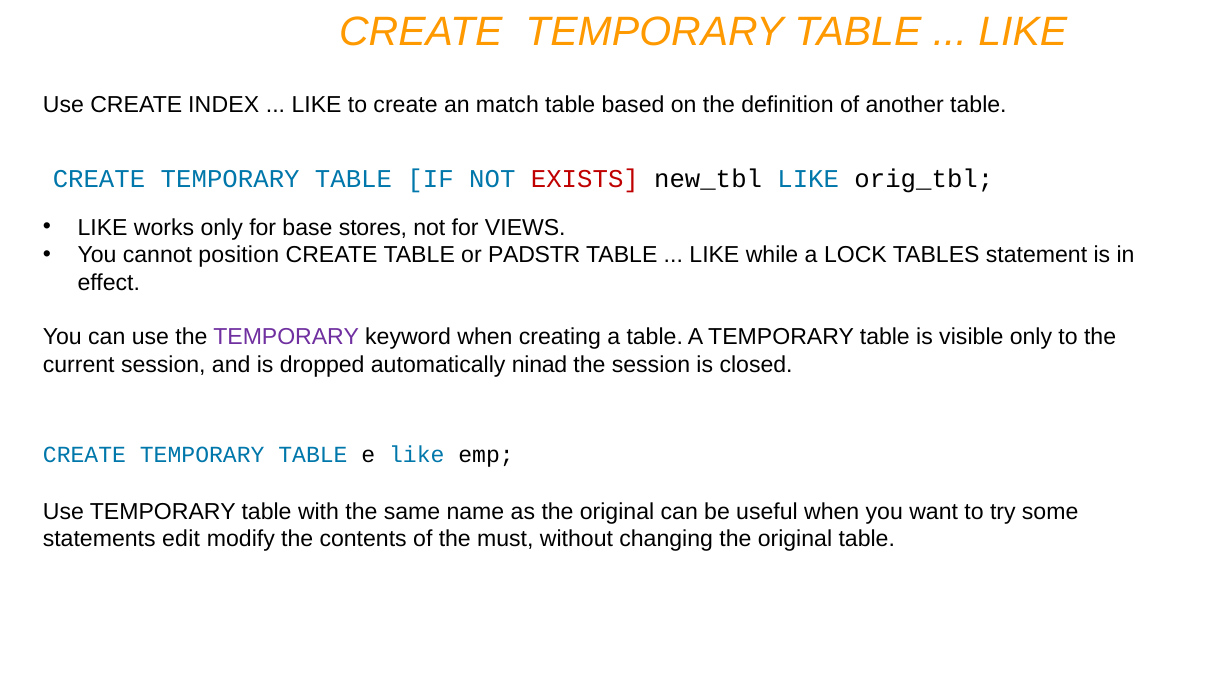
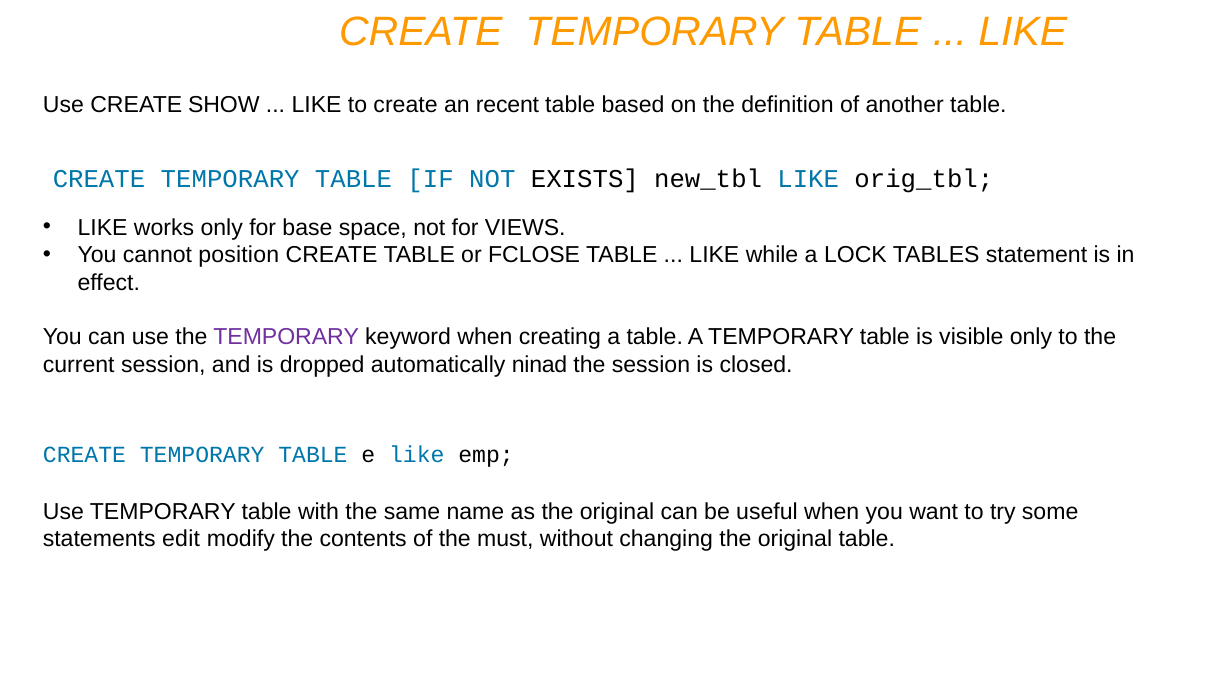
INDEX: INDEX -> SHOW
match: match -> recent
EXISTS colour: red -> black
stores: stores -> space
PADSTR: PADSTR -> FCLOSE
